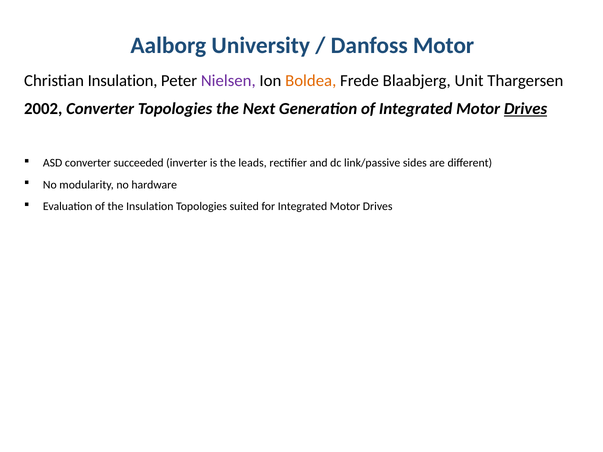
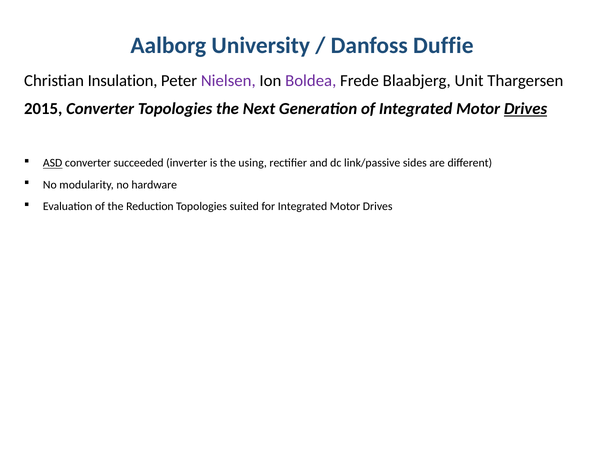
Danfoss Motor: Motor -> Duffie
Boldea colour: orange -> purple
2002: 2002 -> 2015
ASD underline: none -> present
leads: leads -> using
the Insulation: Insulation -> Reduction
